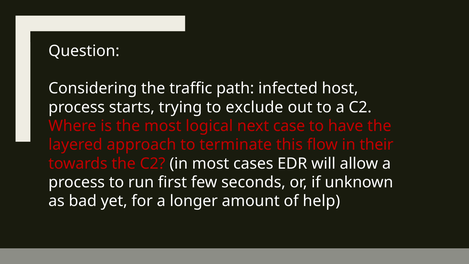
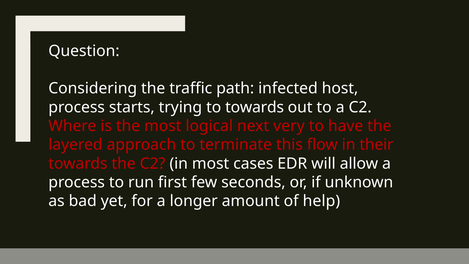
to exclude: exclude -> towards
case: case -> very
